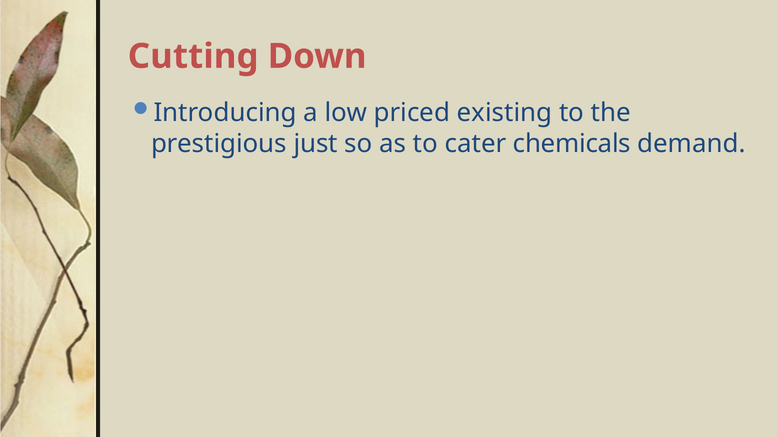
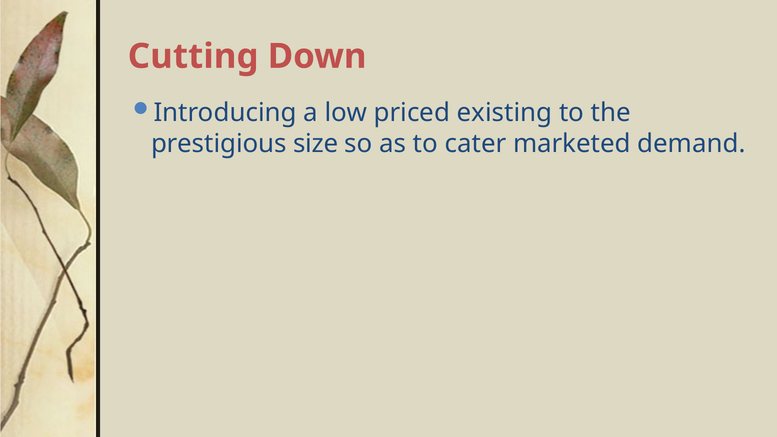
just: just -> size
chemicals: chemicals -> marketed
